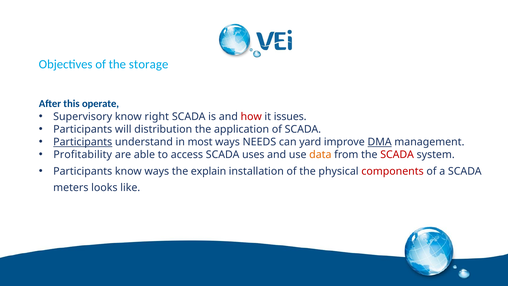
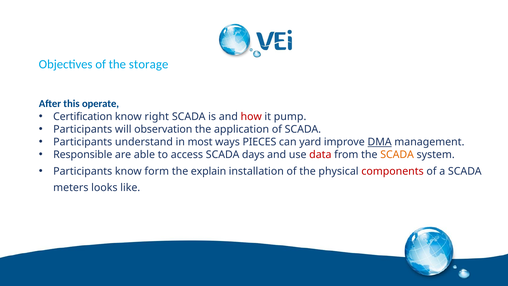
Supervisory: Supervisory -> Certification
issues: issues -> pump
distribution: distribution -> observation
Participants at (83, 142) underline: present -> none
NEEDS: NEEDS -> PIECES
Profitability: Profitability -> Responsible
uses: uses -> days
data colour: orange -> red
SCADA at (397, 155) colour: red -> orange
know ways: ways -> form
